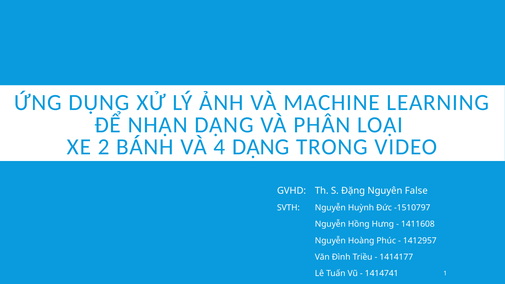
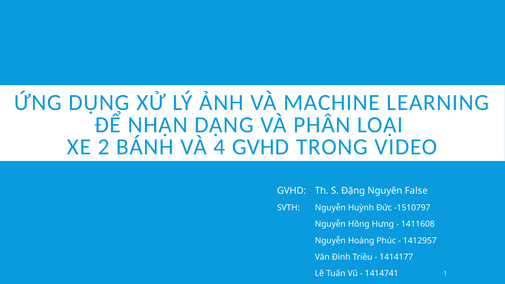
4 DẠNG: DẠNG -> GVHD
